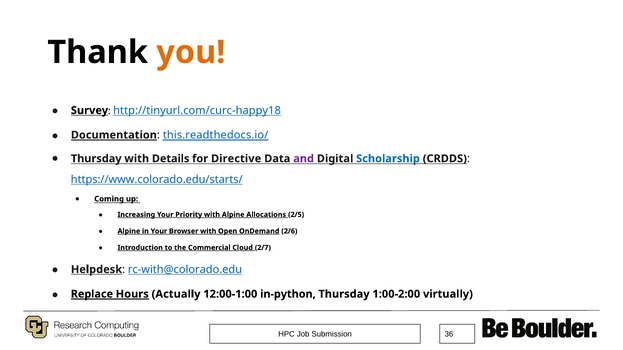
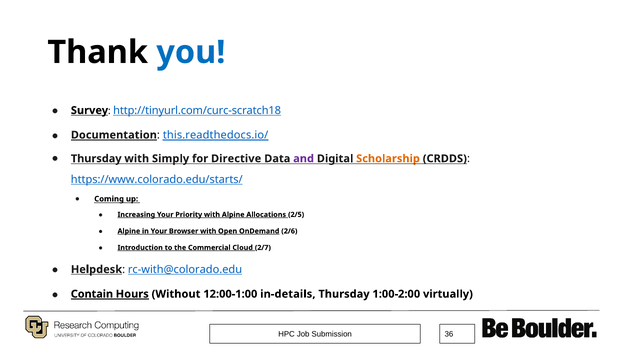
you colour: orange -> blue
http://tinyurl.com/curc-happy18: http://tinyurl.com/curc-happy18 -> http://tinyurl.com/curc-scratch18
Details: Details -> Simply
Scholarship colour: blue -> orange
Replace: Replace -> Contain
Actually: Actually -> Without
in-python: in-python -> in-details
